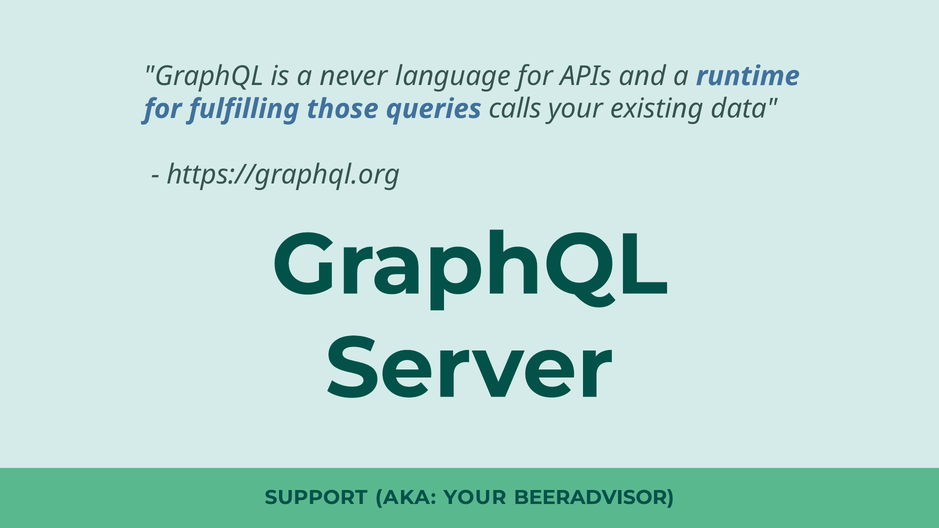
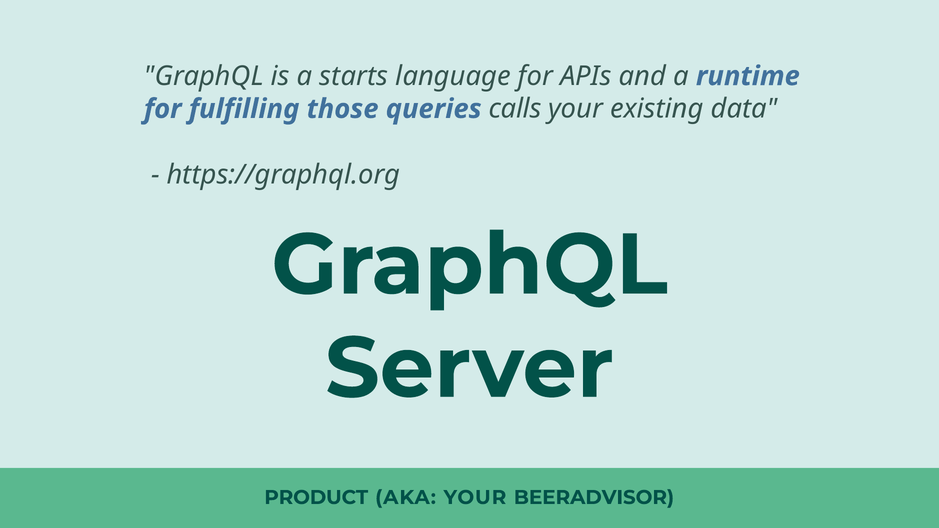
never: never -> starts
SUPPORT: SUPPORT -> PRODUCT
